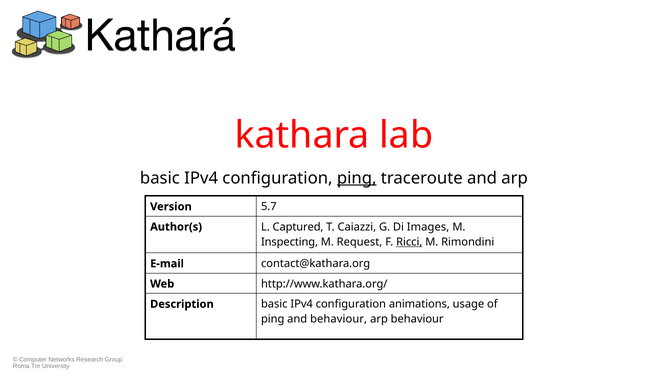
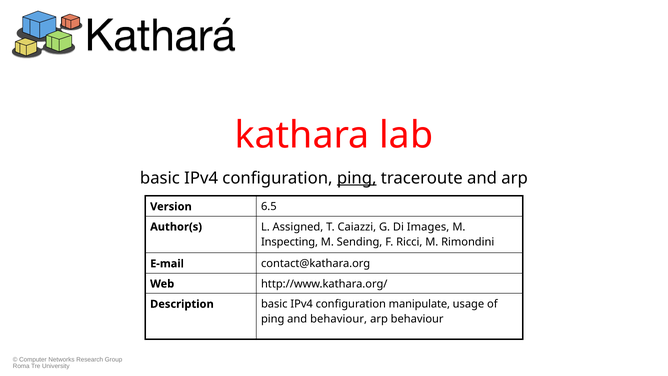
5.7: 5.7 -> 6.5
Captured: Captured -> Assigned
Request: Request -> Sending
Ricci underline: present -> none
animations: animations -> manipulate
